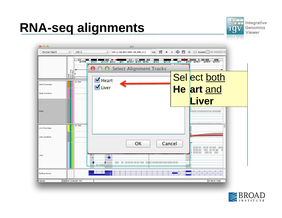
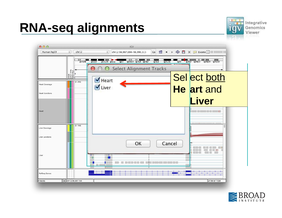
and underline: present -> none
